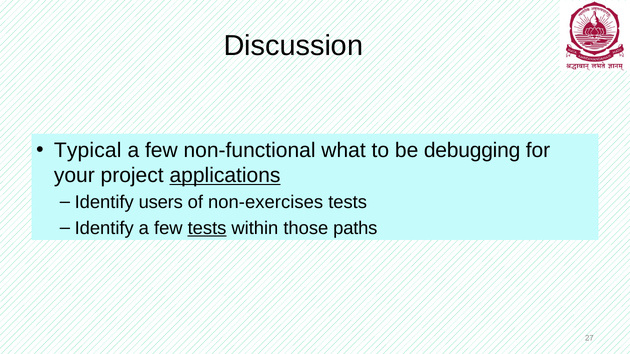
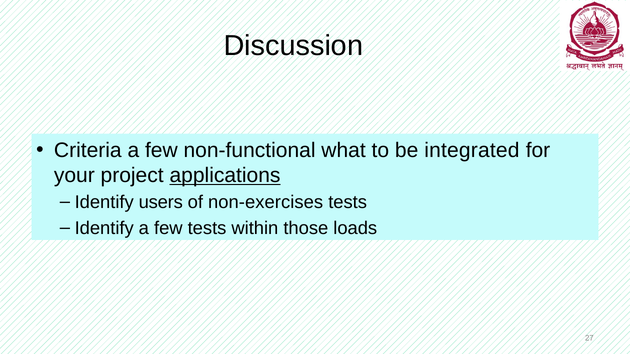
Typical: Typical -> Criteria
debugging: debugging -> integrated
tests at (207, 228) underline: present -> none
paths: paths -> loads
